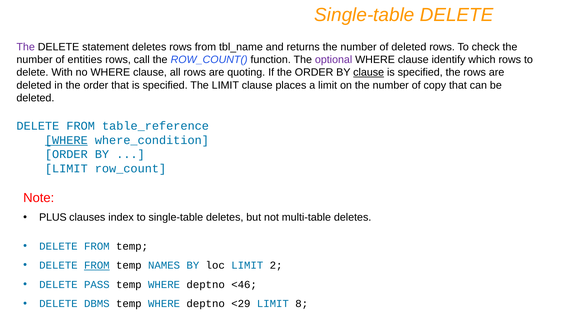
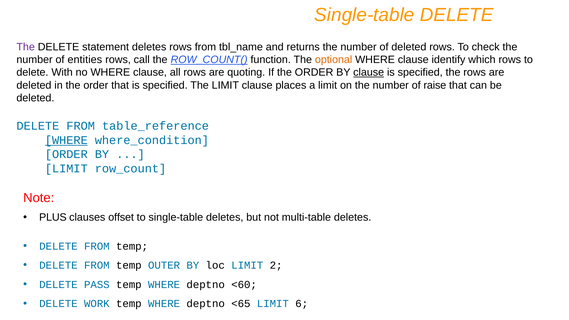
ROW_COUNT( underline: none -> present
optional colour: purple -> orange
copy: copy -> raise
index: index -> offset
FROM at (97, 265) underline: present -> none
NAMES: NAMES -> OUTER
<46: <46 -> <60
DBMS: DBMS -> WORK
<29: <29 -> <65
8: 8 -> 6
